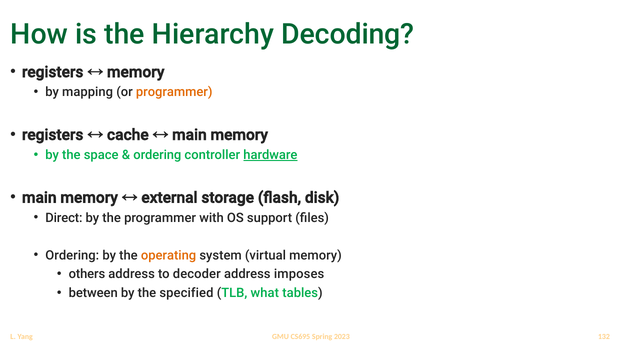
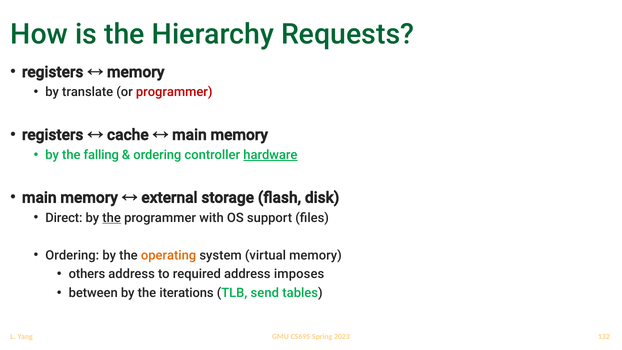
Decoding: Decoding -> Requests
mapping: mapping -> translate
programmer at (174, 92) colour: orange -> red
space: space -> falling
the at (112, 218) underline: none -> present
decoder: decoder -> required
specified: specified -> iterations
what: what -> send
